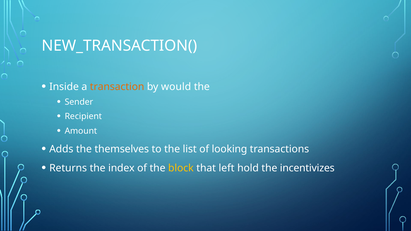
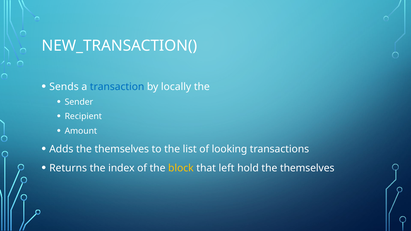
Inside: Inside -> Sends
transaction colour: orange -> blue
would: would -> locally
hold the incentivizes: incentivizes -> themselves
